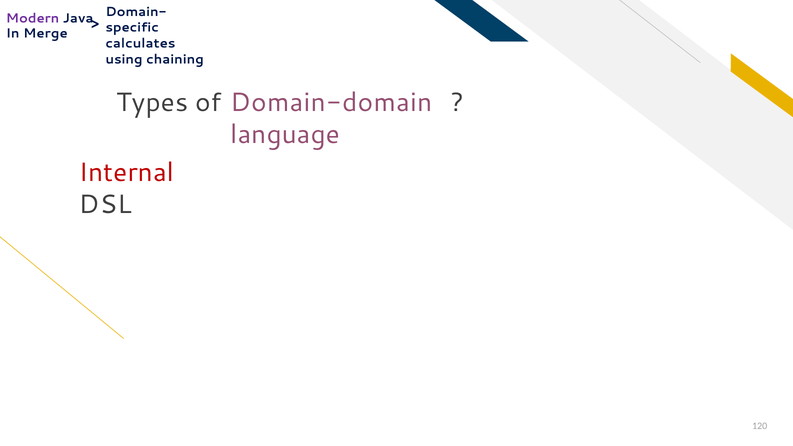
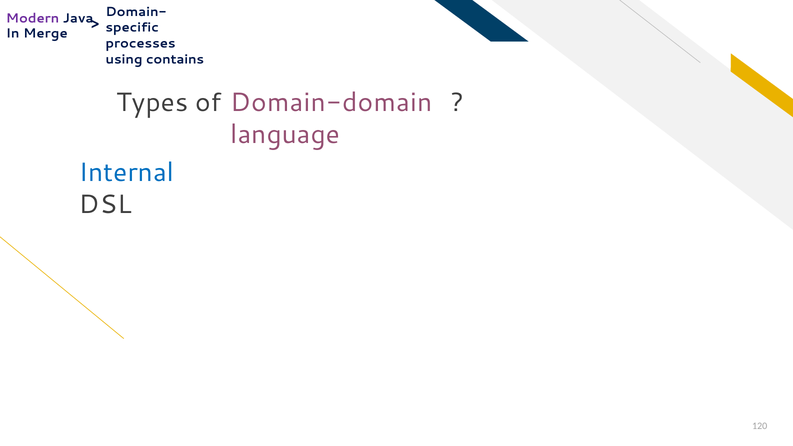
calculates: calculates -> processes
chaining: chaining -> contains
Internal colour: red -> blue
